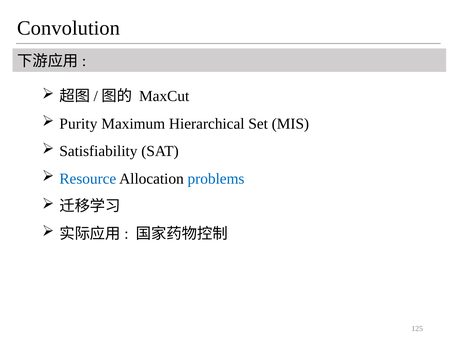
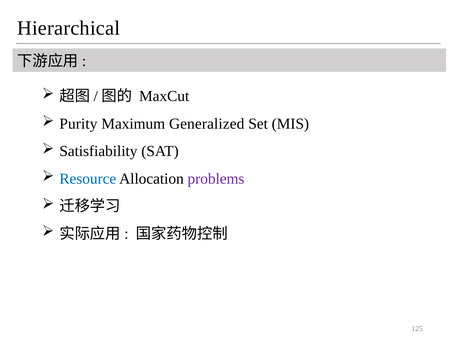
Convolution: Convolution -> Hierarchical
Hierarchical: Hierarchical -> Generalized
problems colour: blue -> purple
